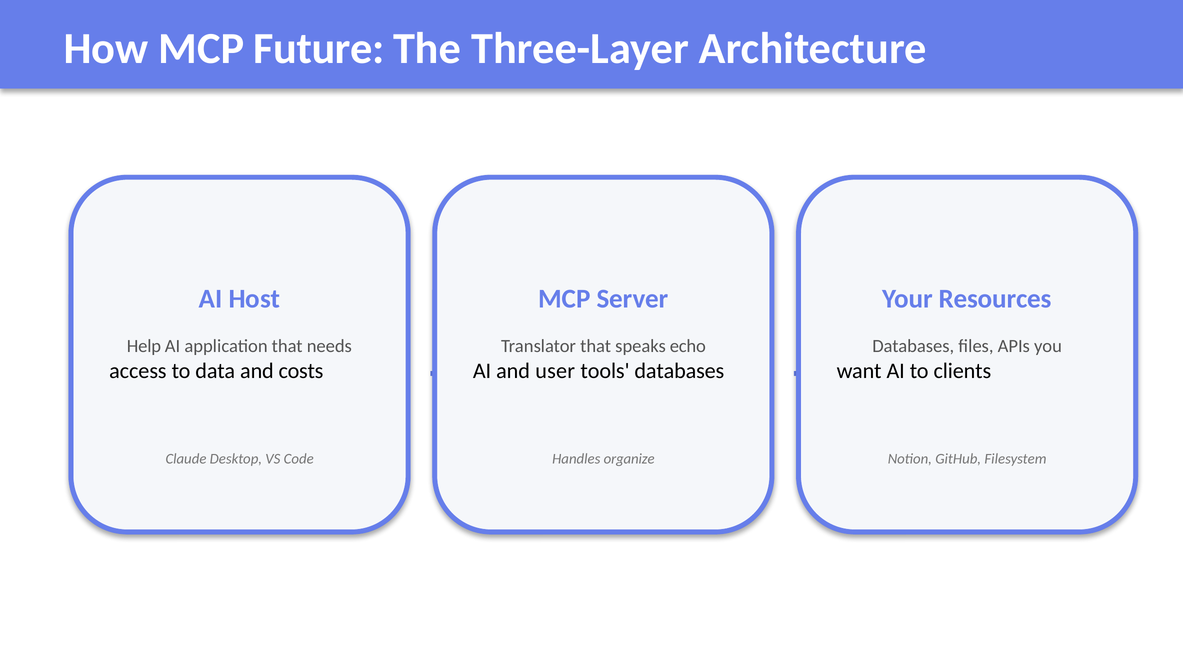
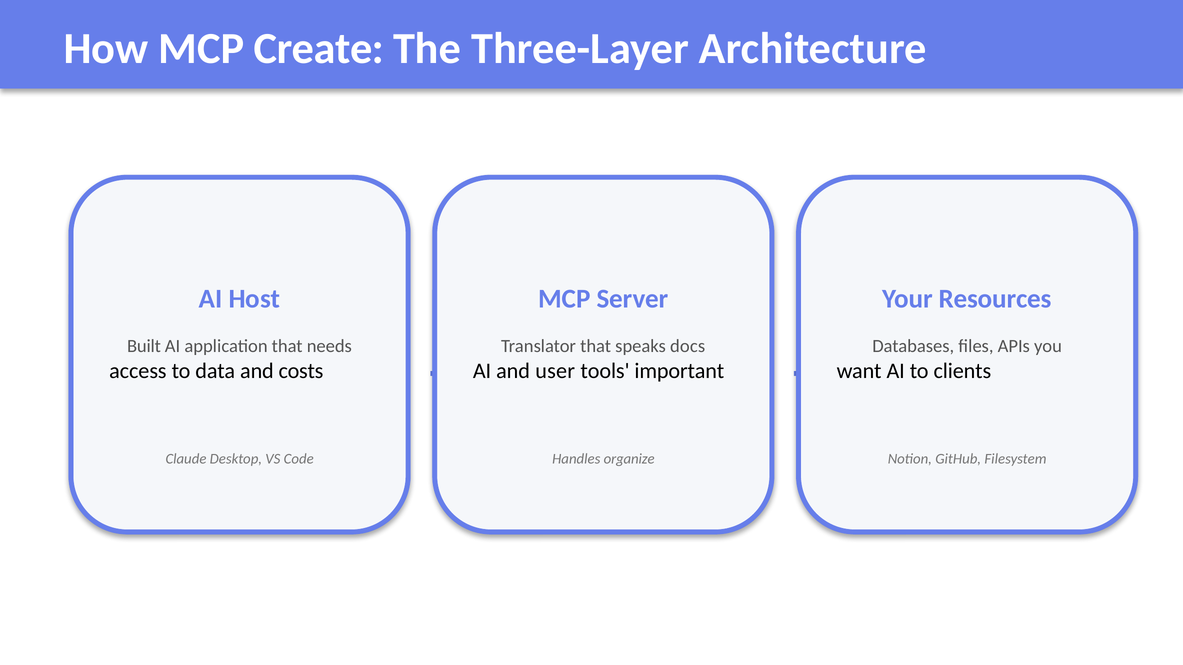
Future: Future -> Create
Help: Help -> Built
echo: echo -> docs
tools databases: databases -> important
